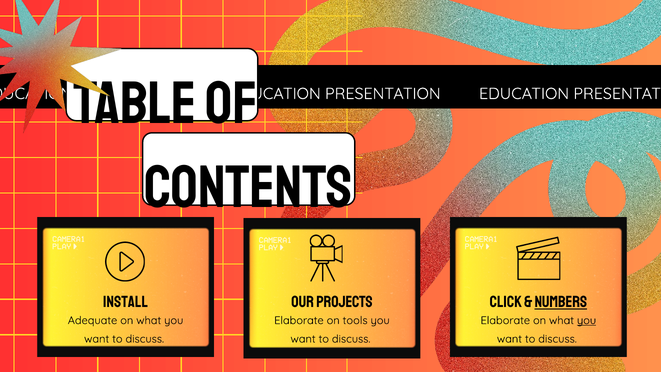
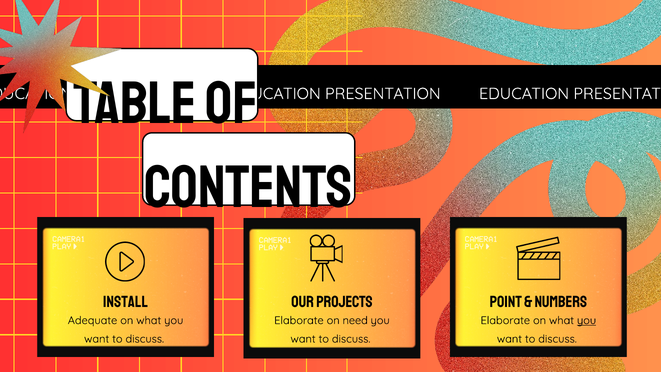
Click: Click -> Point
Numbers underline: present -> none
tools: tools -> need
